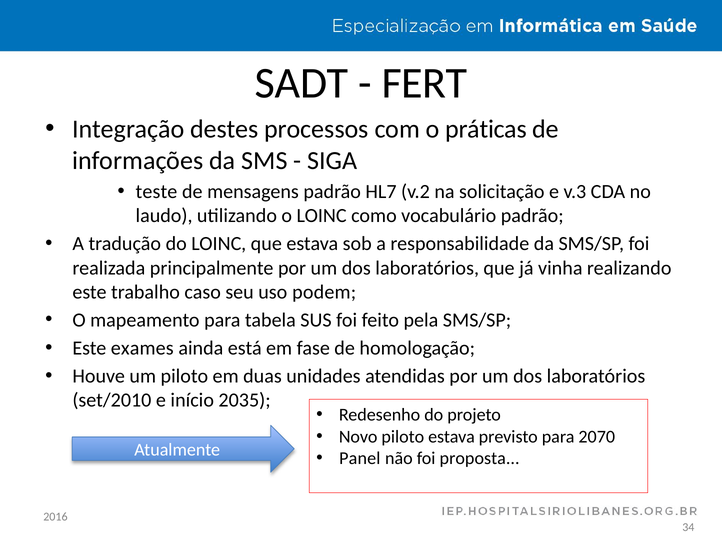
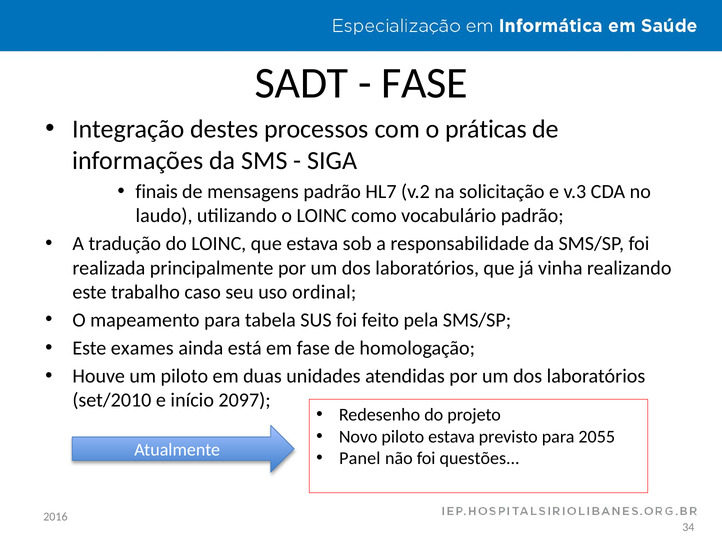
FERT at (424, 83): FERT -> FASE
teste: teste -> finais
podem: podem -> ordinal
2035: 2035 -> 2097
2070: 2070 -> 2055
proposta: proposta -> questões
